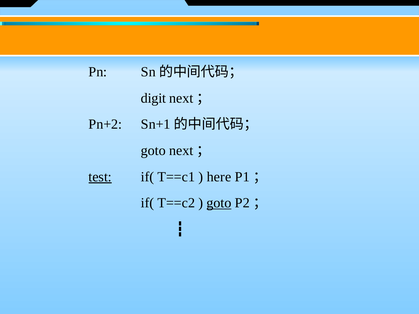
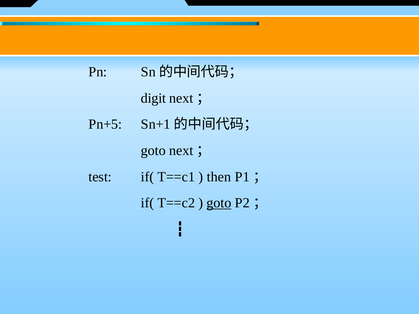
Pn+2: Pn+2 -> Pn+5
test underline: present -> none
here: here -> then
